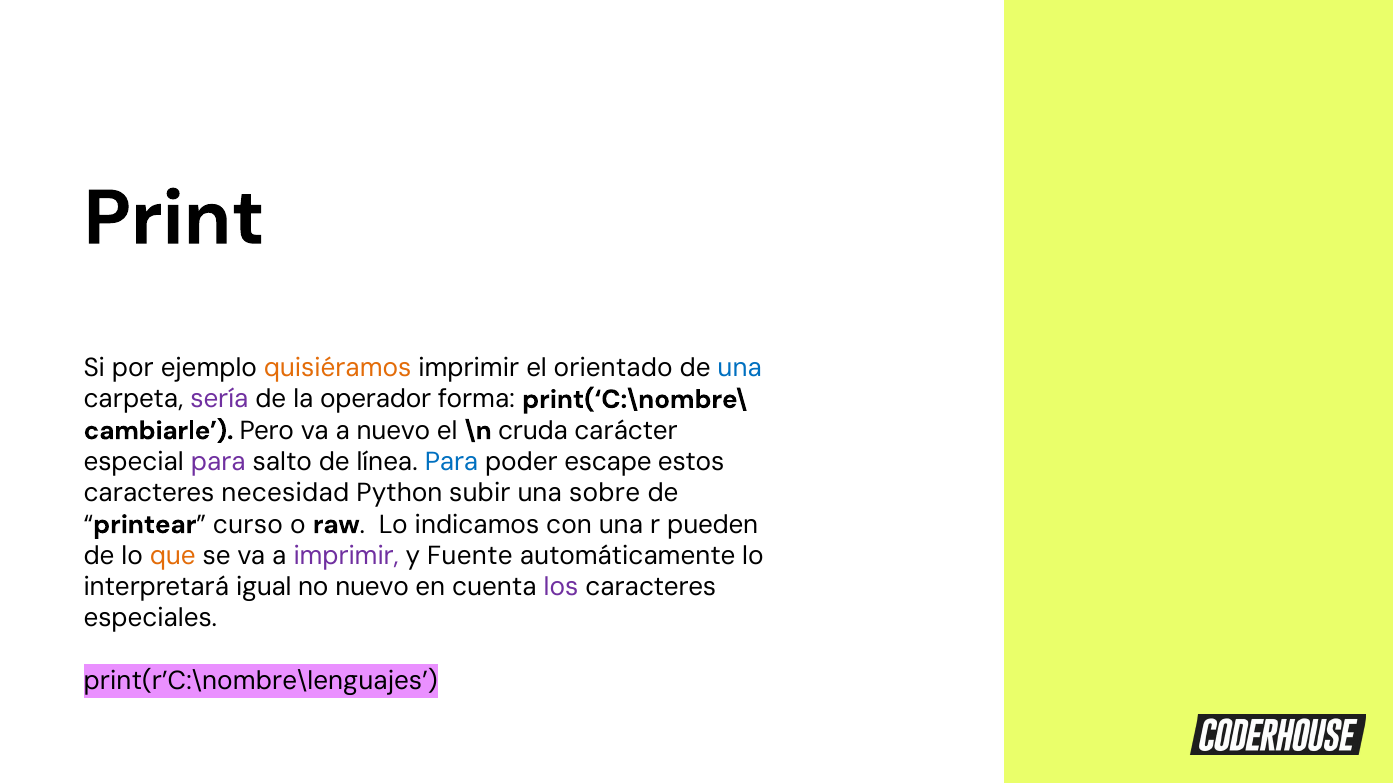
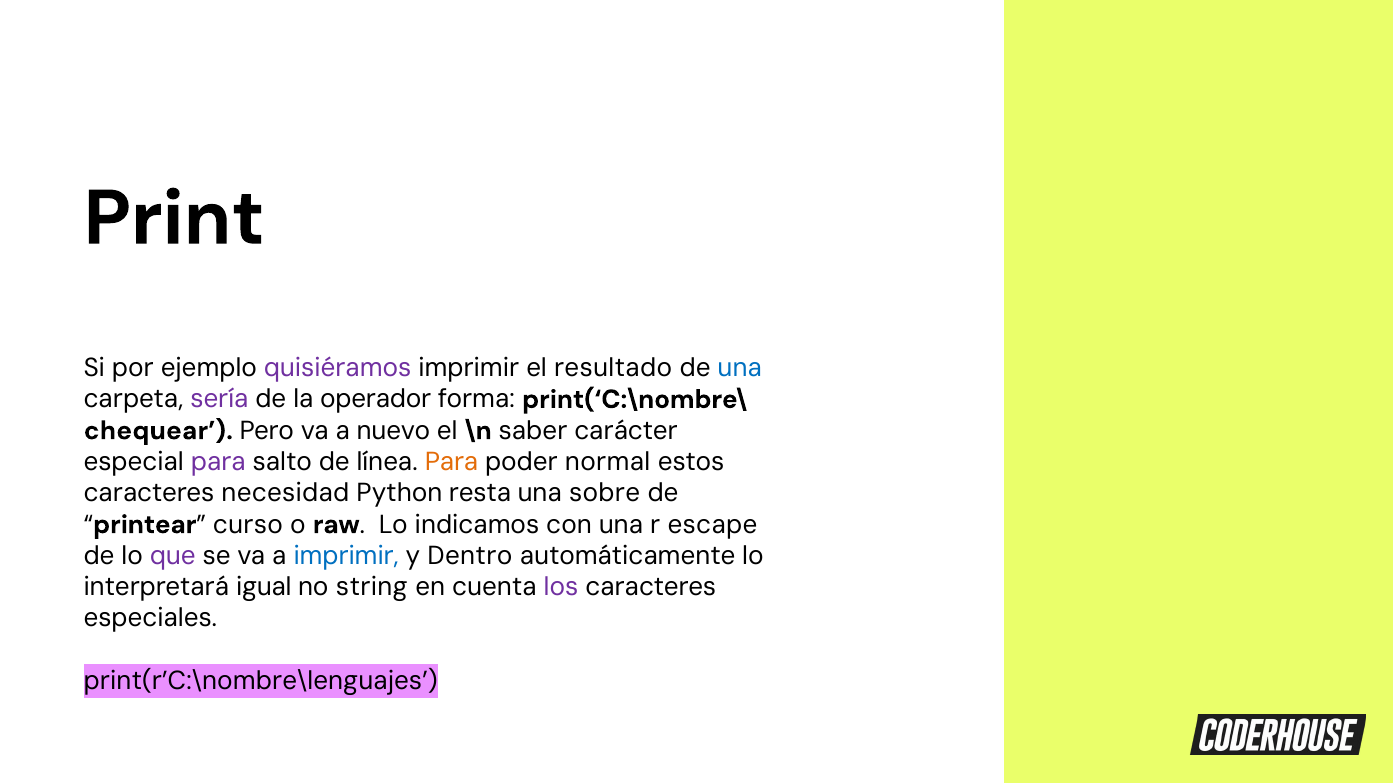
quisiéramos colour: orange -> purple
orientado: orientado -> resultado
cambiarle: cambiarle -> chequear
cruda: cruda -> saber
Para at (452, 462) colour: blue -> orange
escape: escape -> normal
subir: subir -> resta
pueden: pueden -> escape
que colour: orange -> purple
imprimir at (346, 556) colour: purple -> blue
Fuente: Fuente -> Dentro
no nuevo: nuevo -> string
